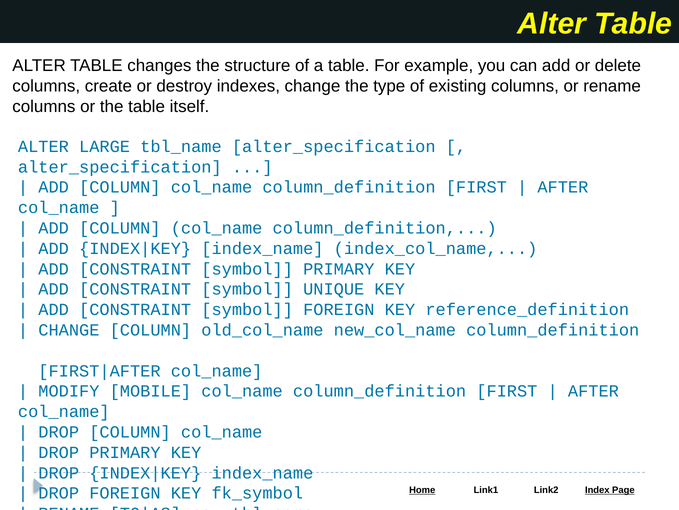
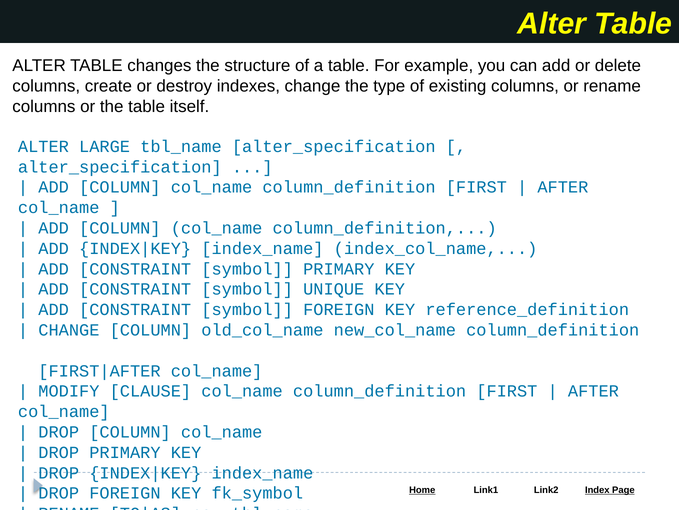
MOBILE: MOBILE -> CLAUSE
